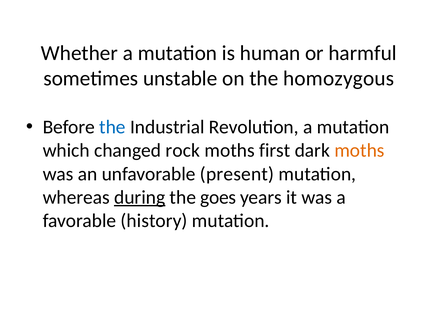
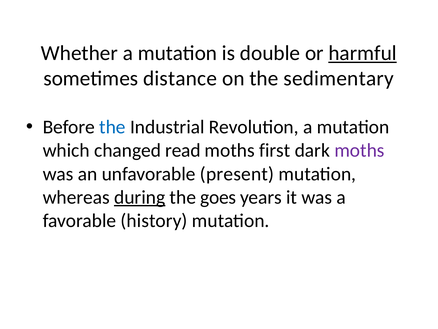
human: human -> double
harmful underline: none -> present
unstable: unstable -> distance
homozygous: homozygous -> sedimentary
rock: rock -> read
moths at (359, 150) colour: orange -> purple
